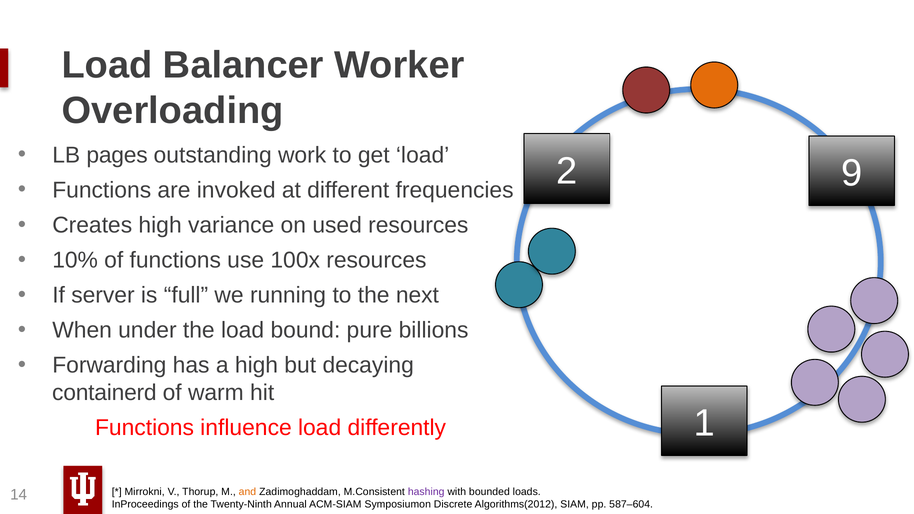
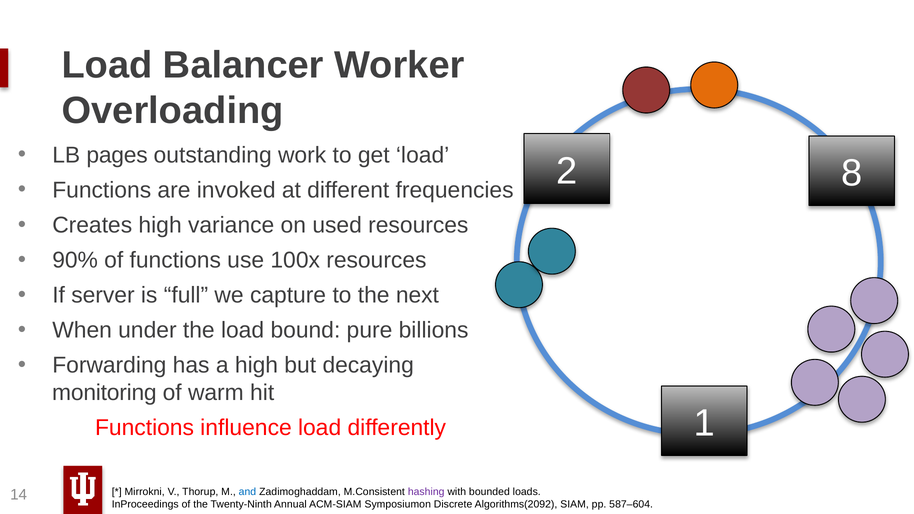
9: 9 -> 8
10%: 10% -> 90%
running: running -> capture
containerd: containerd -> monitoring
and colour: orange -> blue
Algorithms(2012: Algorithms(2012 -> Algorithms(2092
